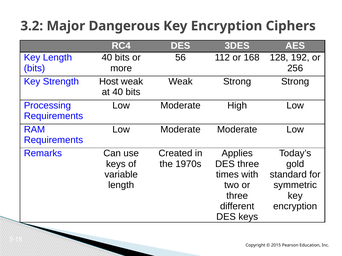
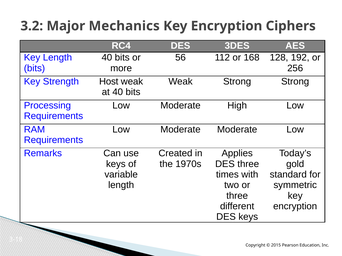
Dangerous: Dangerous -> Mechanics
